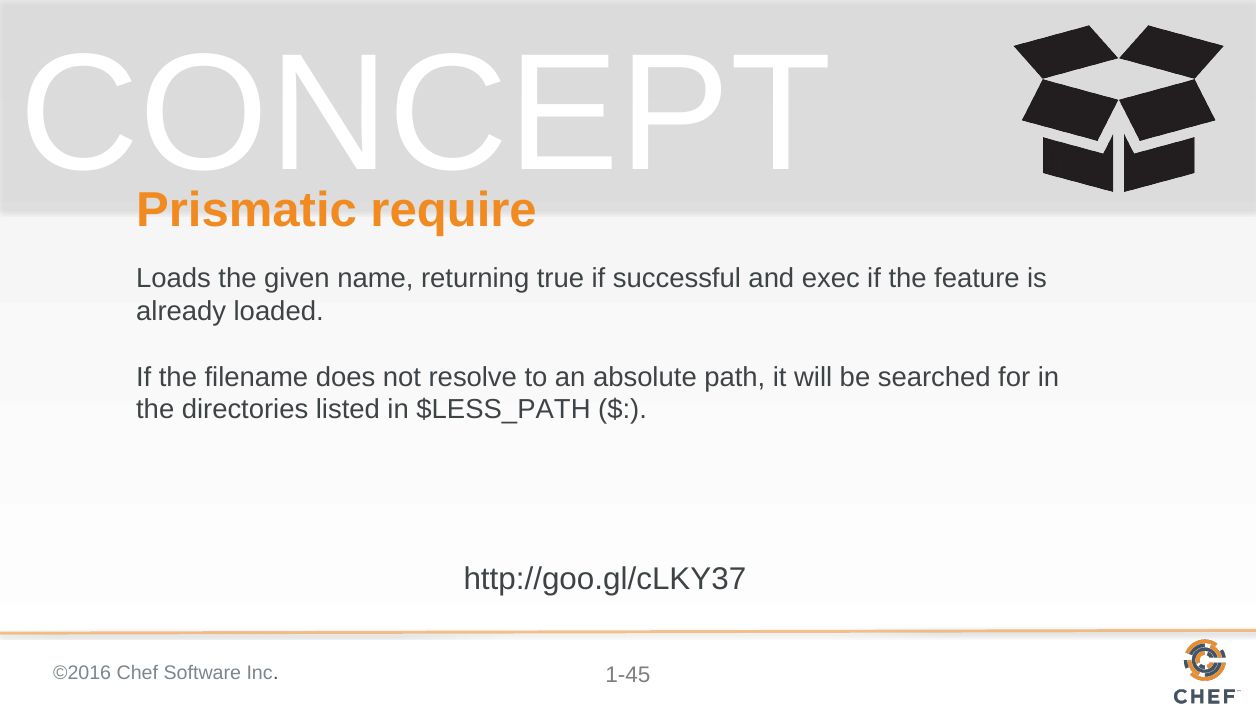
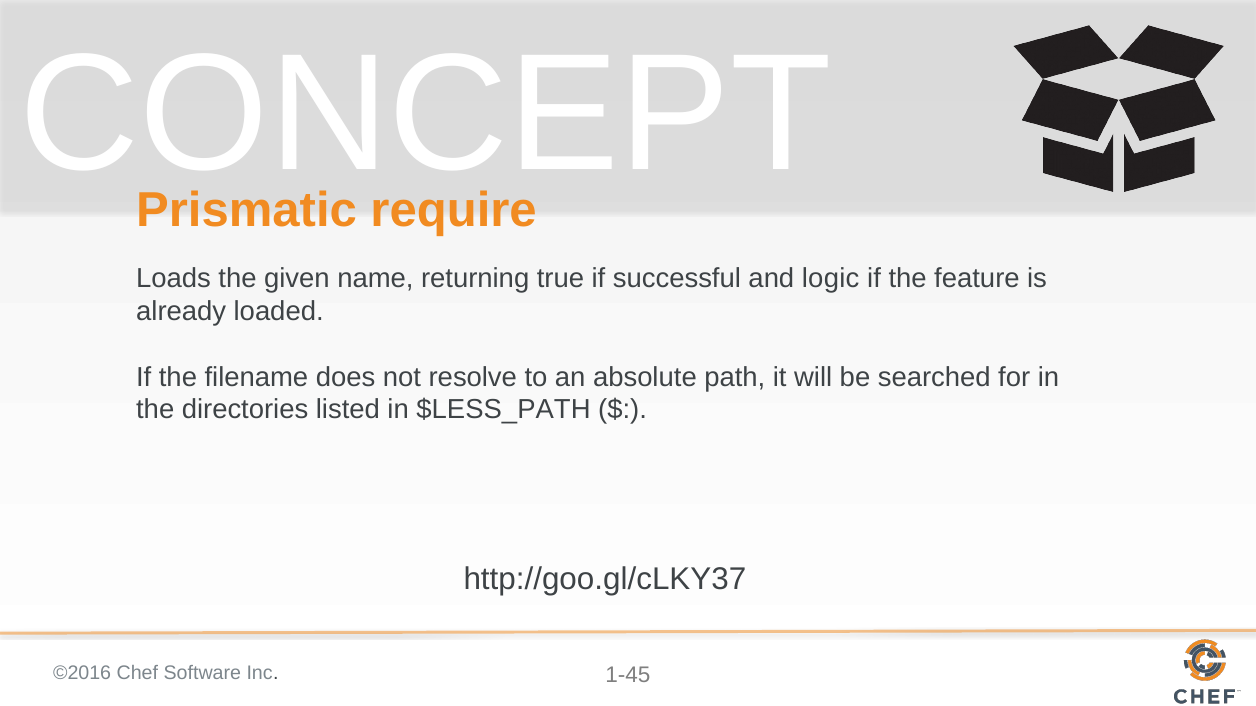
exec: exec -> logic
